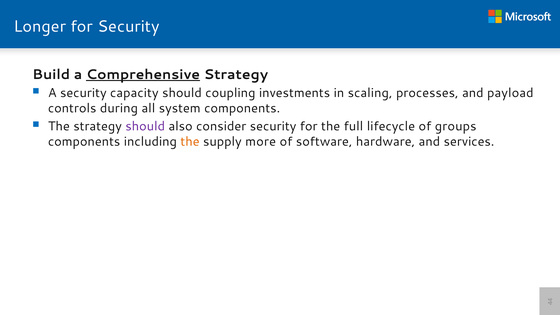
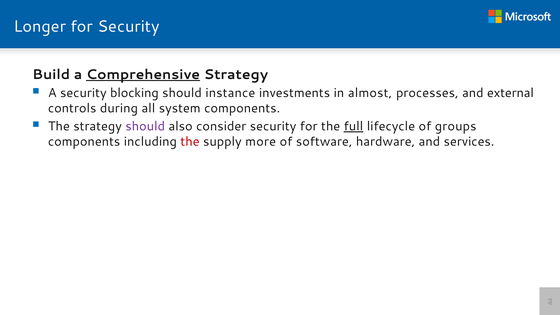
capacity: capacity -> blocking
coupling: coupling -> instance
scaling: scaling -> almost
payload: payload -> external
full underline: none -> present
the at (190, 142) colour: orange -> red
